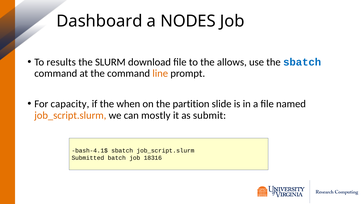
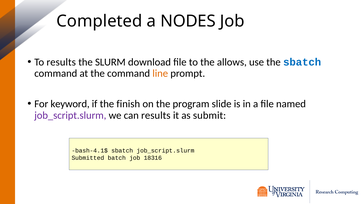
Dashboard: Dashboard -> Completed
capacity: capacity -> keyword
when: when -> finish
partition: partition -> program
job_script.slurm at (70, 115) colour: orange -> purple
can mostly: mostly -> results
